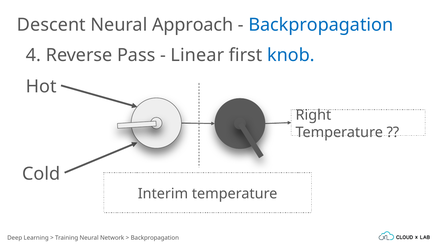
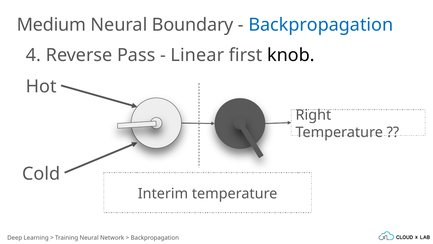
Descent: Descent -> Medium
Approach: Approach -> Boundary
knob colour: blue -> black
